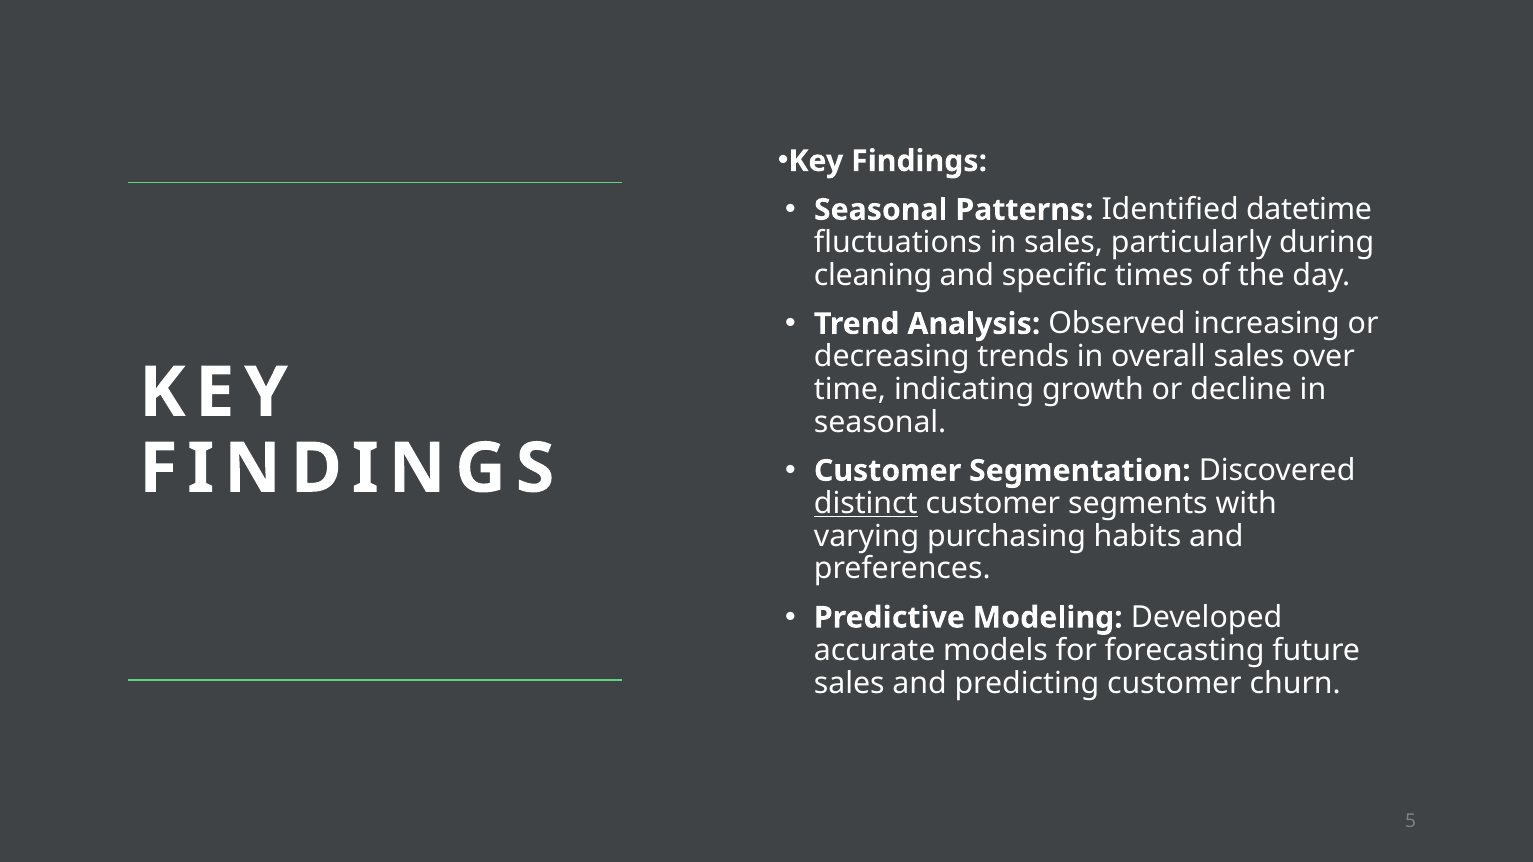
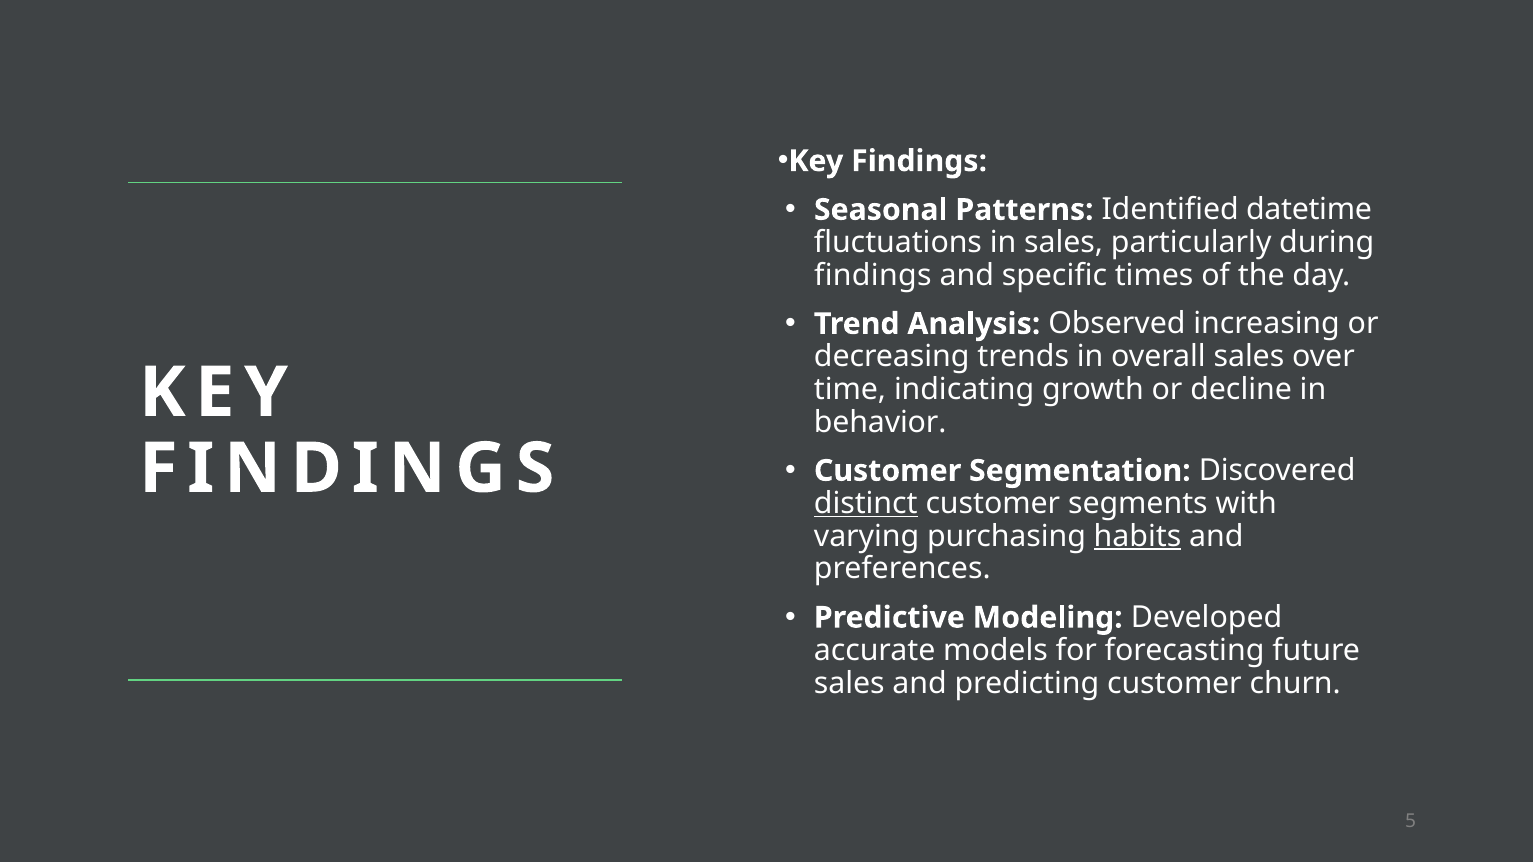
cleaning at (873, 275): cleaning -> findings
seasonal at (880, 422): seasonal -> behavior
habits underline: none -> present
